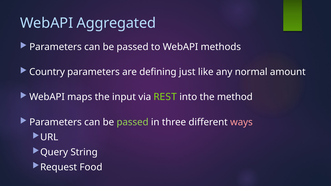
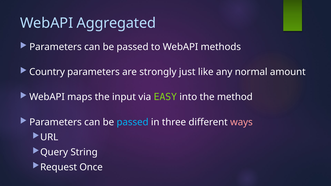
defining: defining -> strongly
REST: REST -> EASY
passed at (133, 122) colour: light green -> light blue
Food: Food -> Once
